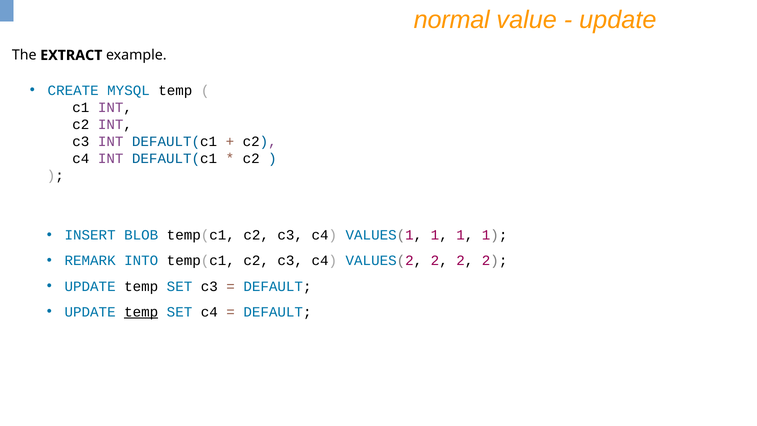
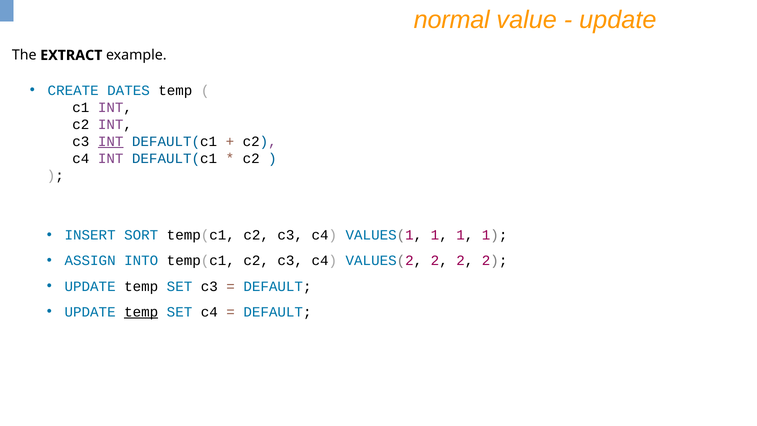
MYSQL: MYSQL -> DATES
INT at (111, 141) underline: none -> present
BLOB: BLOB -> SORT
REMARK: REMARK -> ASSIGN
